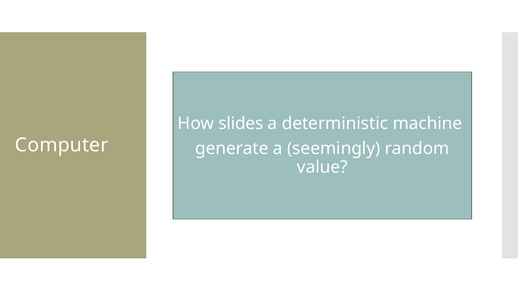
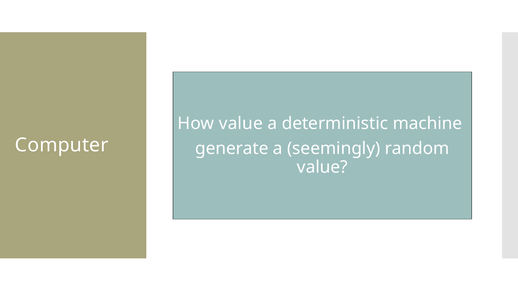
How slides: slides -> value
